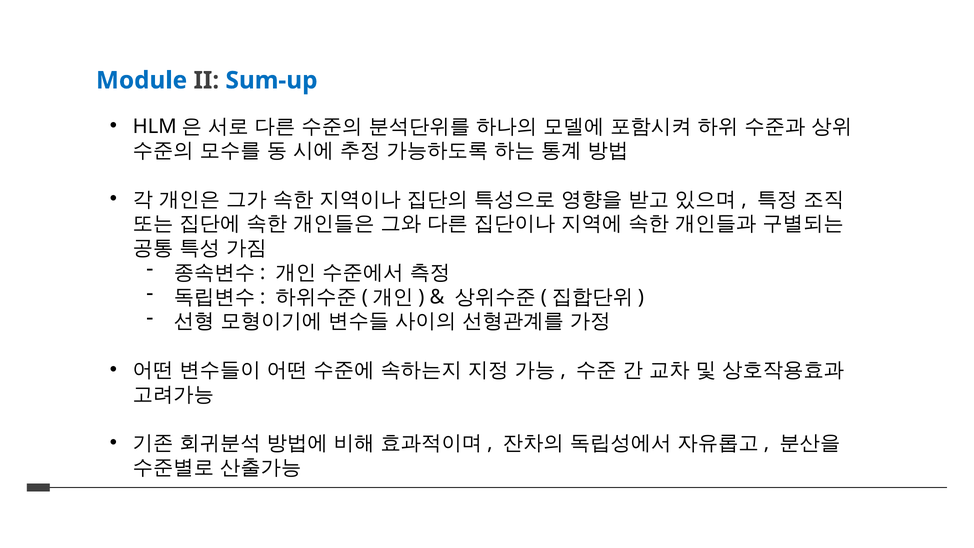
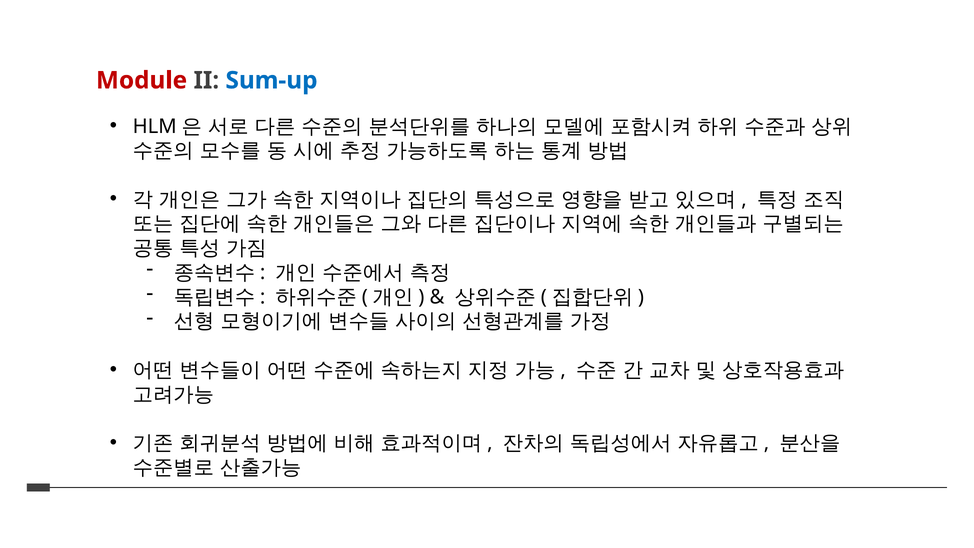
Module colour: blue -> red
